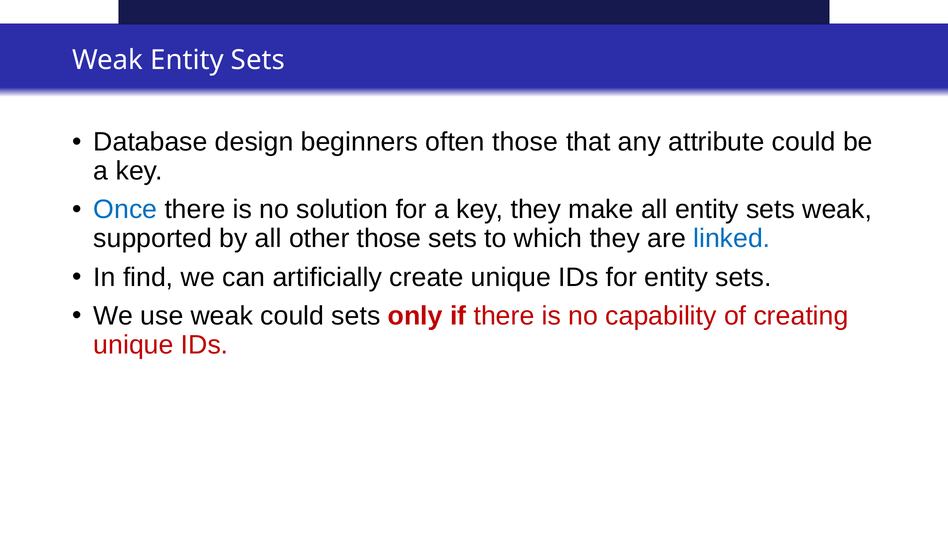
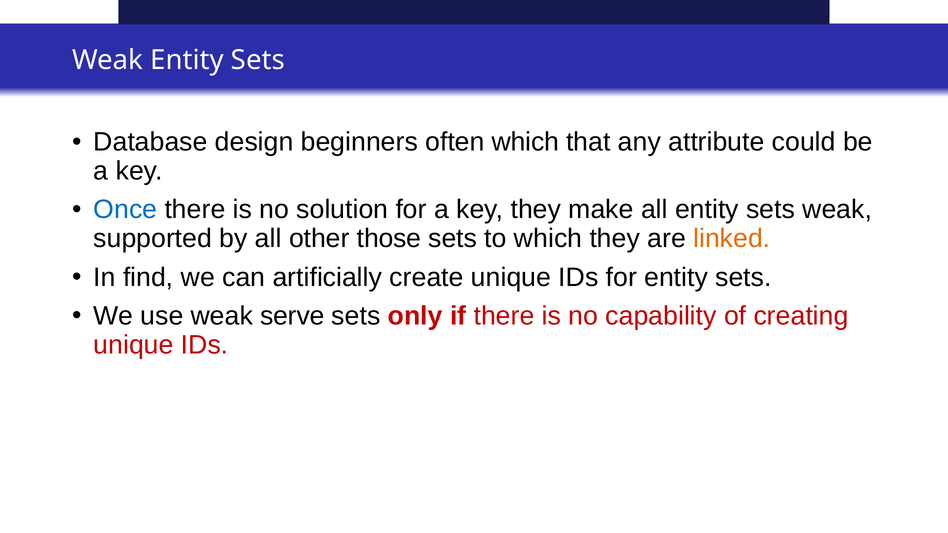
often those: those -> which
linked colour: blue -> orange
weak could: could -> serve
